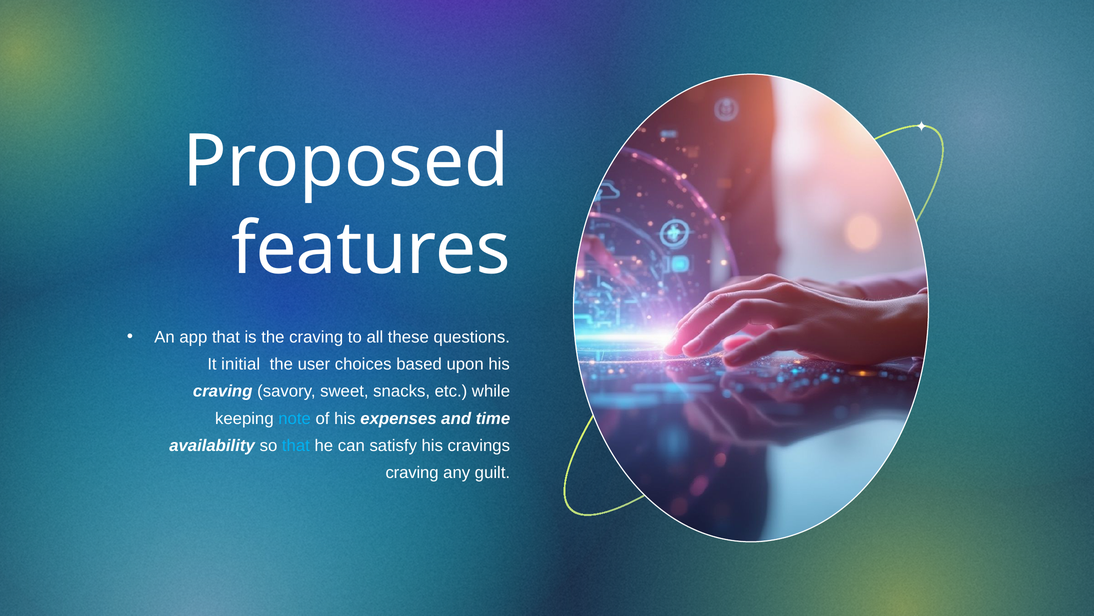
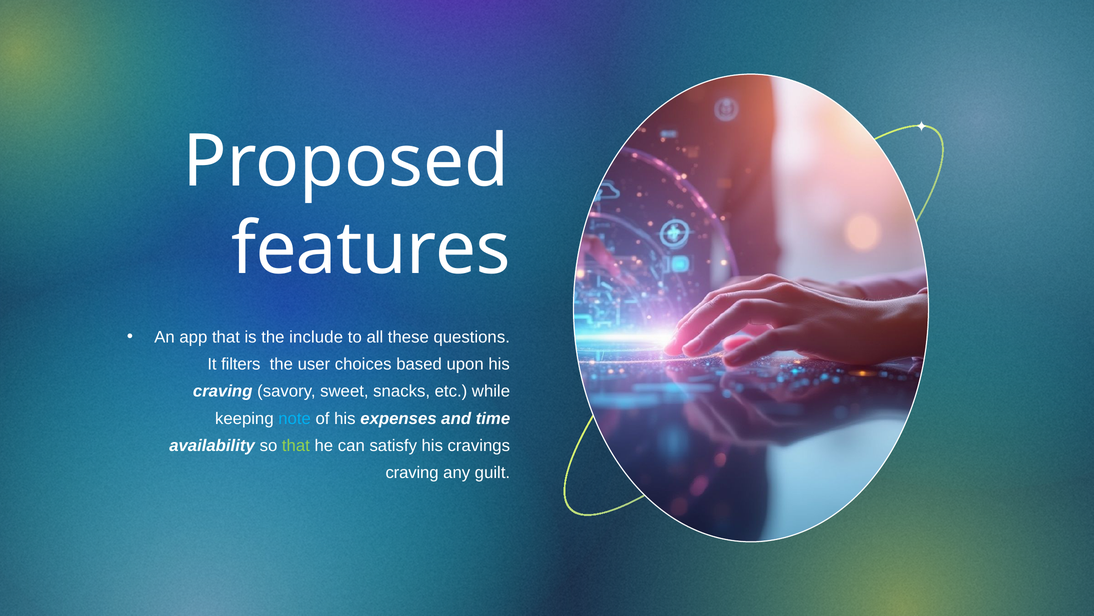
the craving: craving -> include
initial: initial -> filters
that at (296, 445) colour: light blue -> light green
